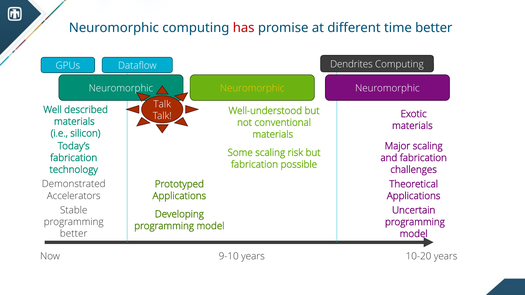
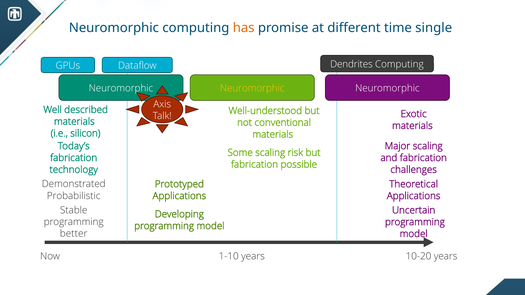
has colour: red -> orange
time better: better -> single
Talk at (162, 104): Talk -> Axis
Accelerators: Accelerators -> Probabilistic
9-10: 9-10 -> 1-10
